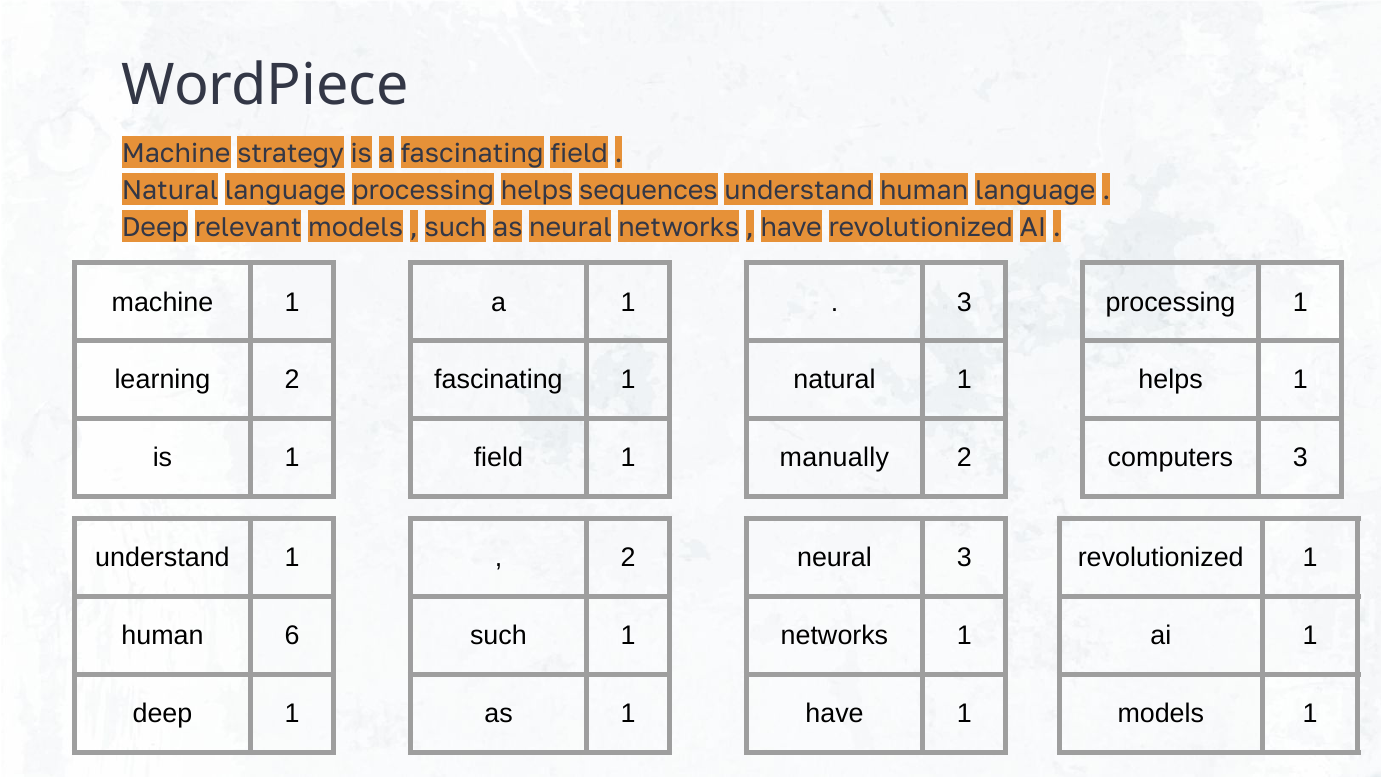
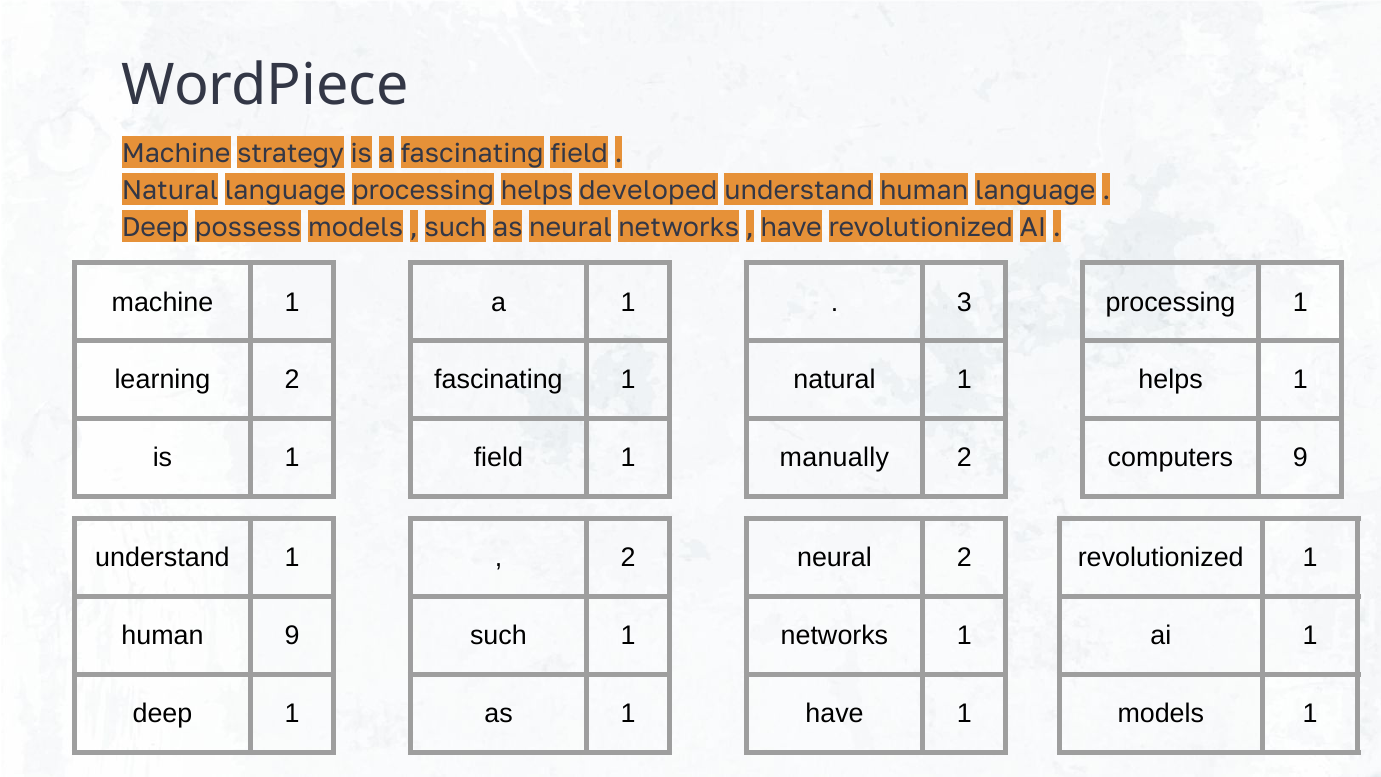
sequences: sequences -> developed
relevant: relevant -> possess
computers 3: 3 -> 9
neural 3: 3 -> 2
human 6: 6 -> 9
